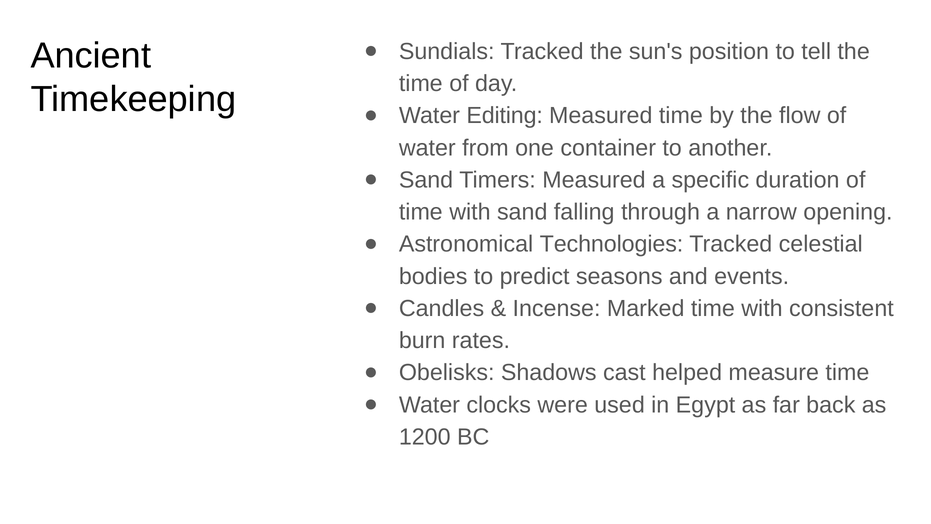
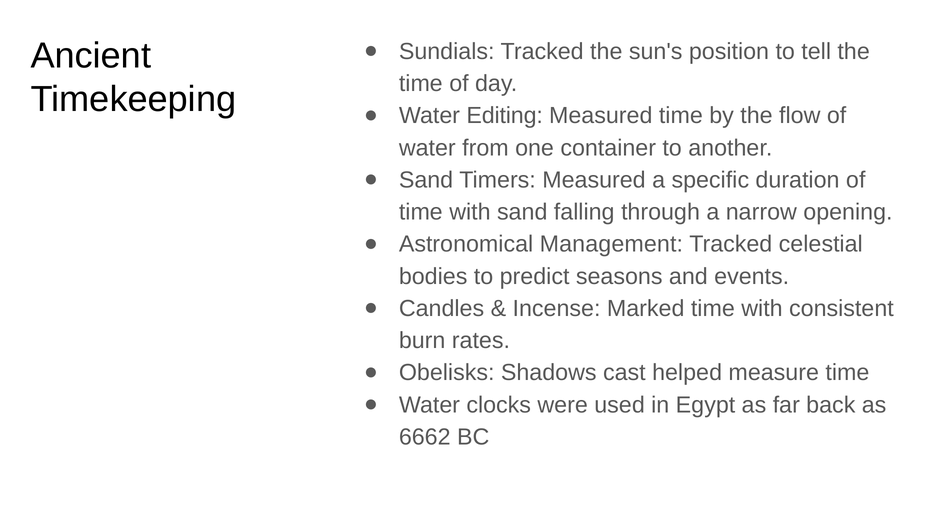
Technologies: Technologies -> Management
1200: 1200 -> 6662
